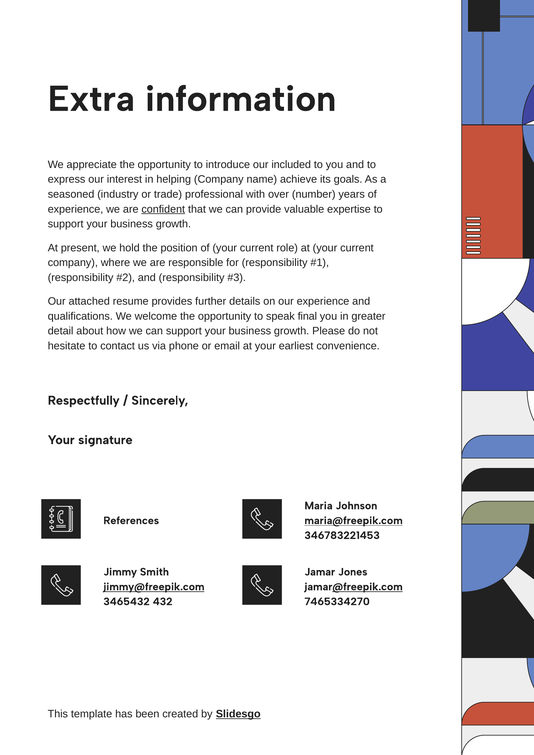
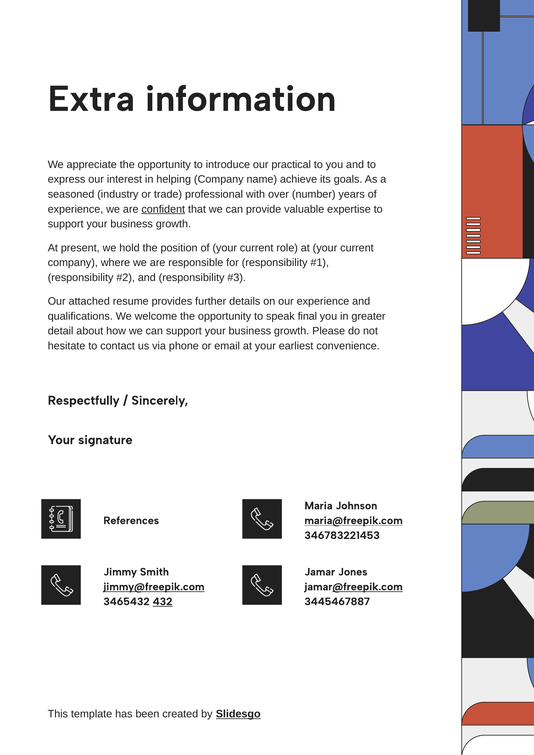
included: included -> practical
432 underline: none -> present
7465334270: 7465334270 -> 3445467887
